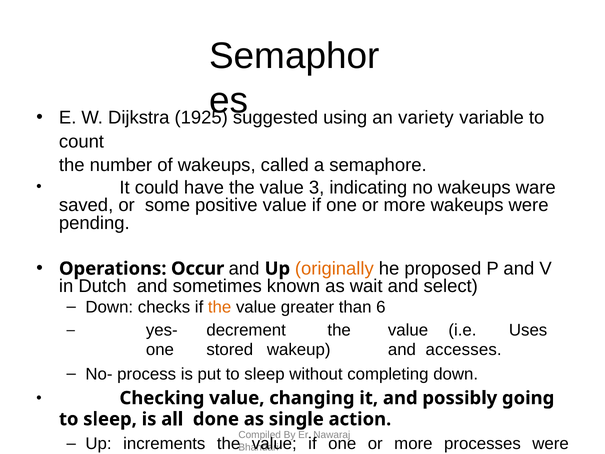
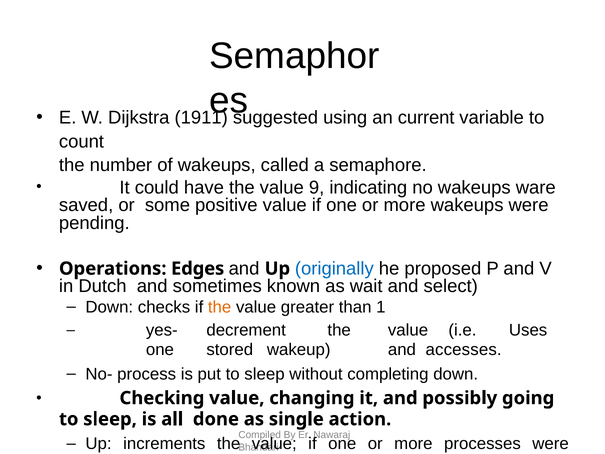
1925: 1925 -> 1911
variety: variety -> current
3: 3 -> 9
Occur: Occur -> Edges
originally colour: orange -> blue
6: 6 -> 1
